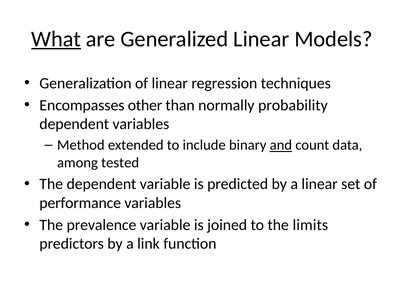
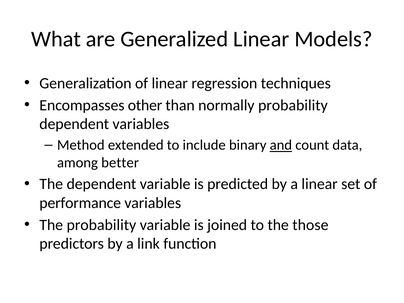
What underline: present -> none
tested: tested -> better
The prevalence: prevalence -> probability
limits: limits -> those
